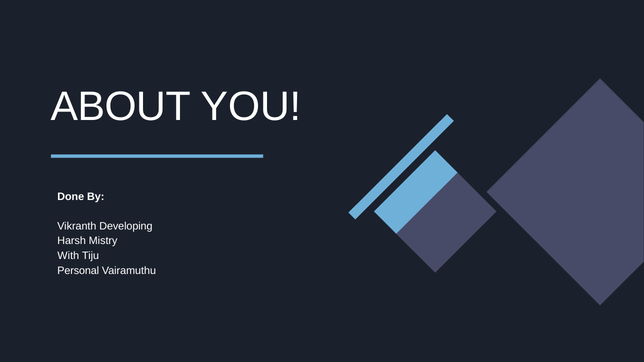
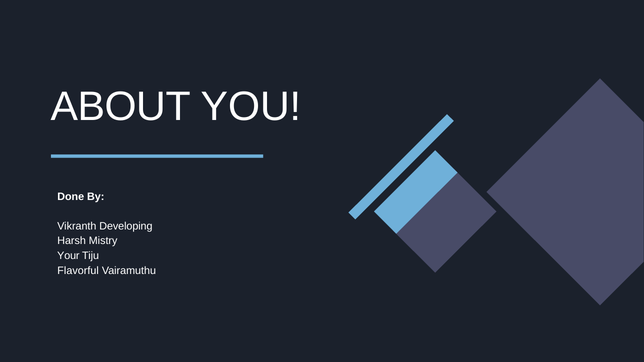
With: With -> Your
Personal: Personal -> Flavorful
